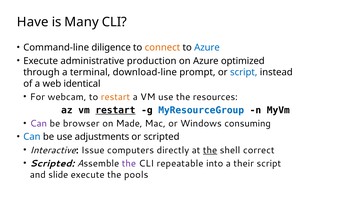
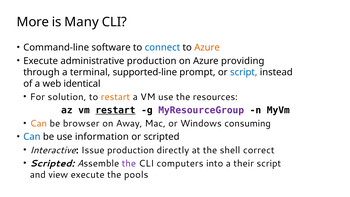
Have: Have -> More
diligence: diligence -> software
connect colour: orange -> blue
Azure at (207, 48) colour: blue -> orange
optimized: optimized -> providing
download-line: download-line -> supported-line
webcam: webcam -> solution
MyResourceGroup colour: blue -> purple
Can at (38, 123) colour: purple -> orange
Made: Made -> Away
adjustments: adjustments -> information
Issue computers: computers -> production
the at (210, 150) underline: present -> none
repeatable: repeatable -> computers
slide: slide -> view
